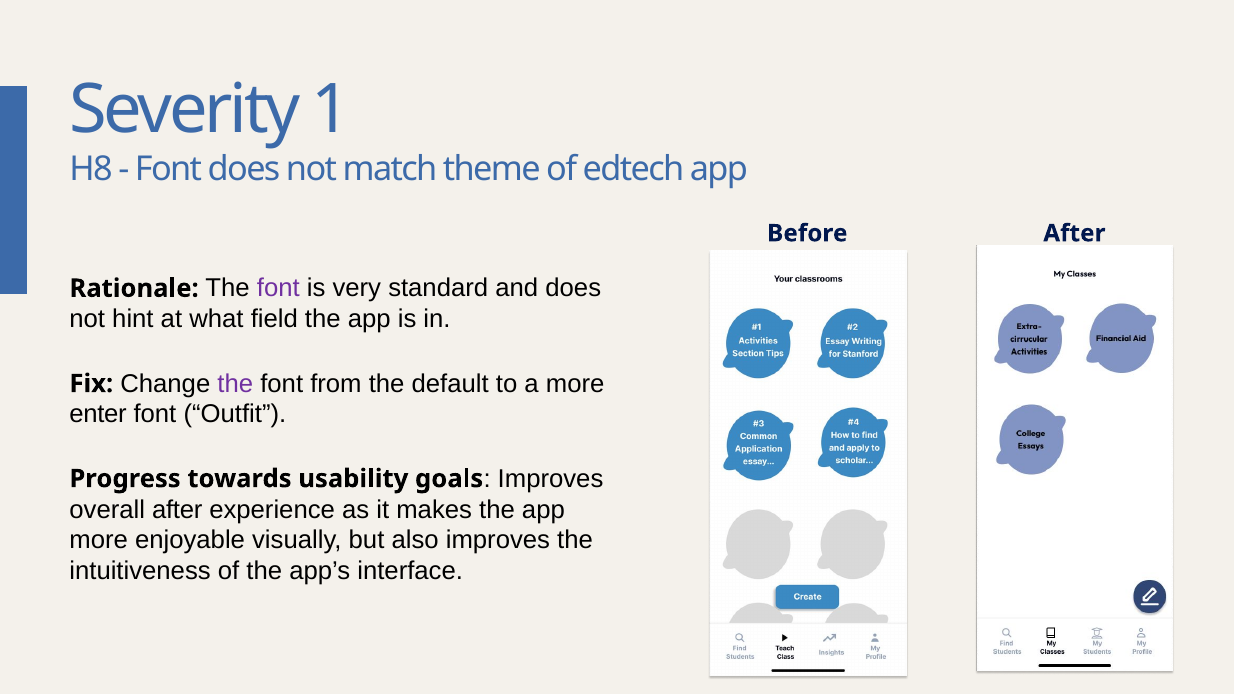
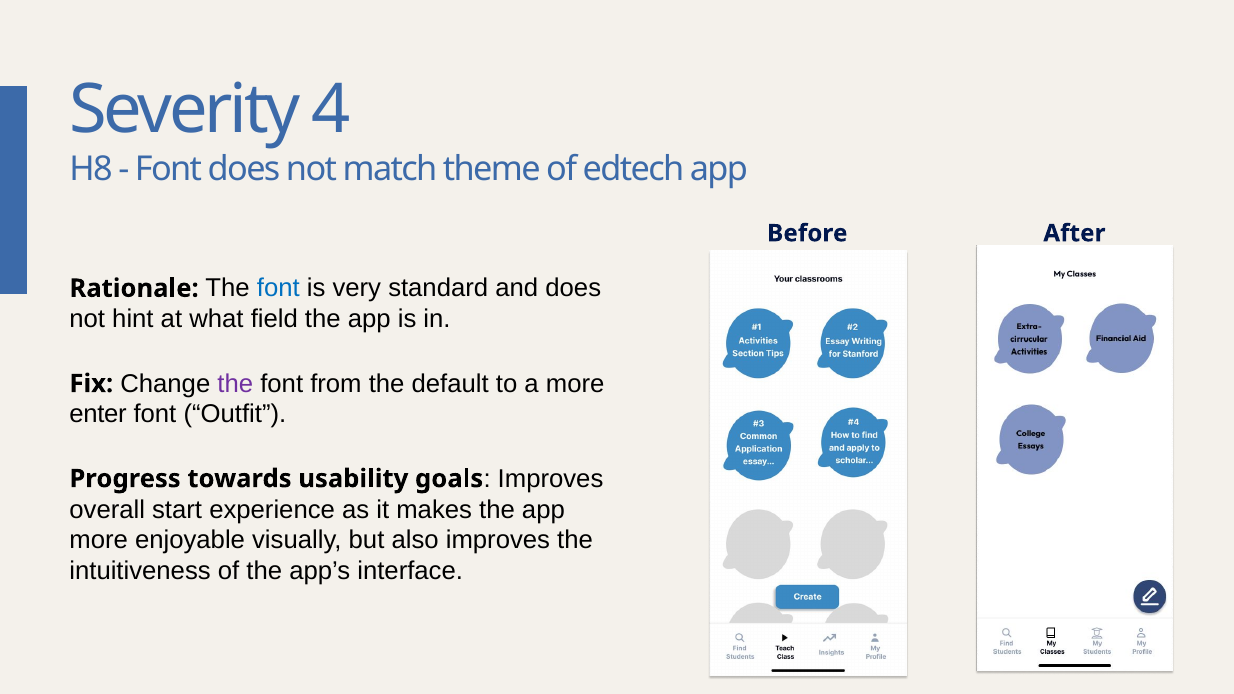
1: 1 -> 4
font at (278, 288) colour: purple -> blue
overall after: after -> start
